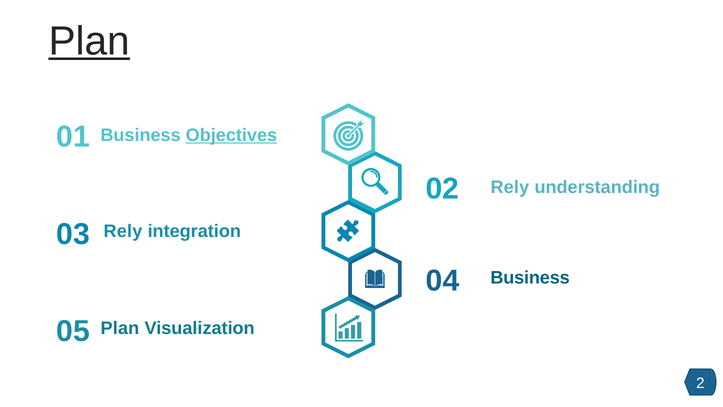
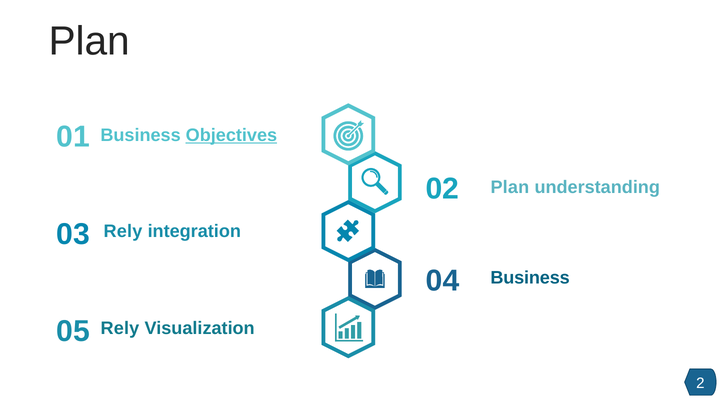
Plan at (89, 41) underline: present -> none
Rely at (510, 187): Rely -> Plan
Plan at (120, 328): Plan -> Rely
